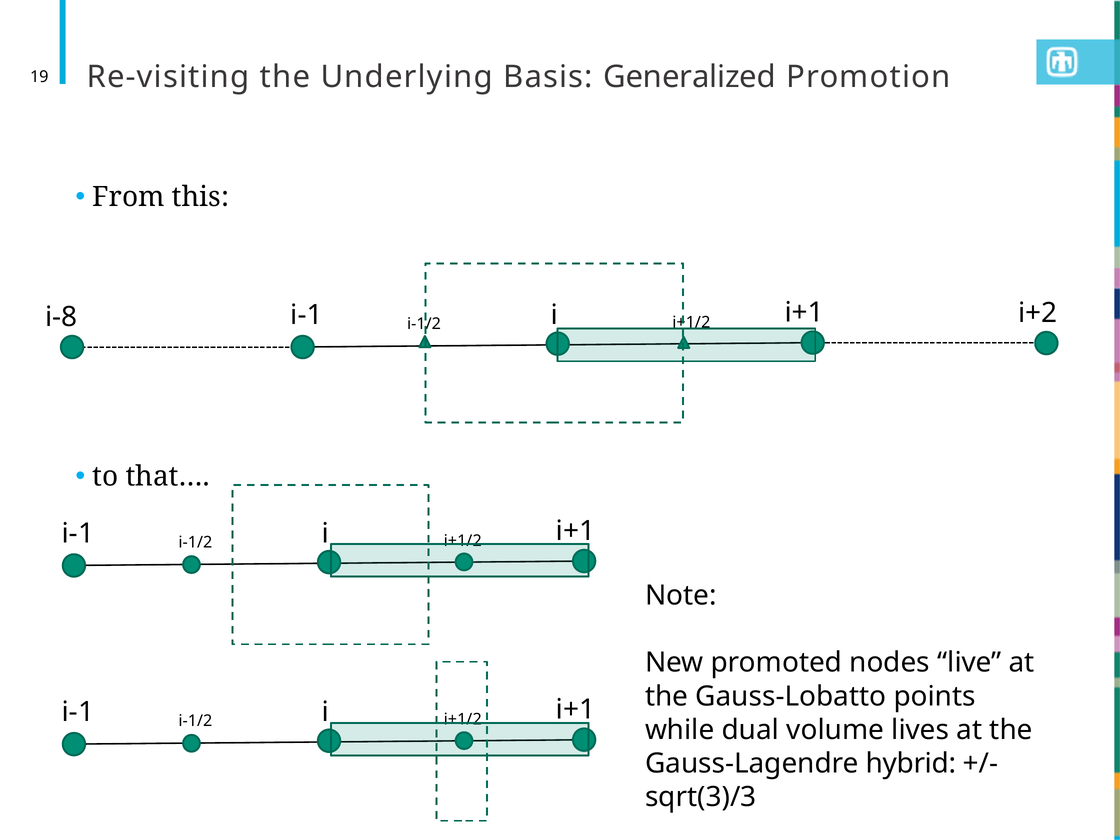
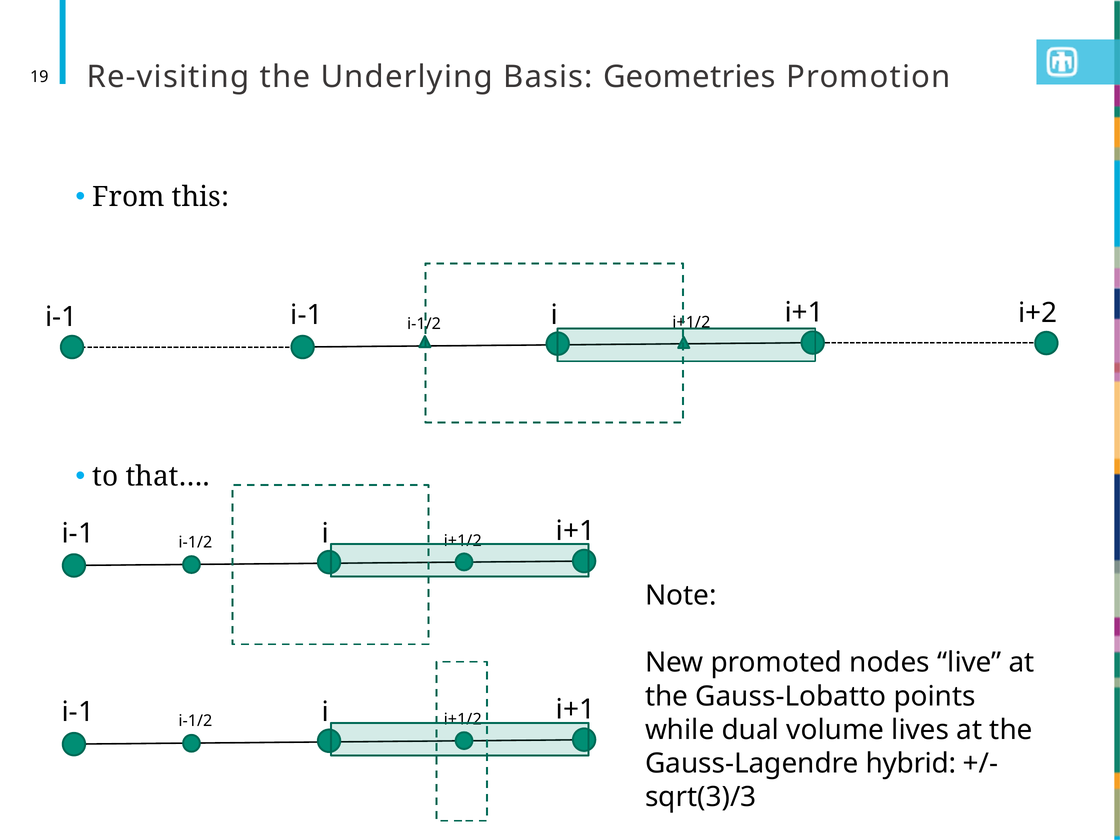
Generalized: Generalized -> Geometries
i-8 at (61, 317): i-8 -> i-1
